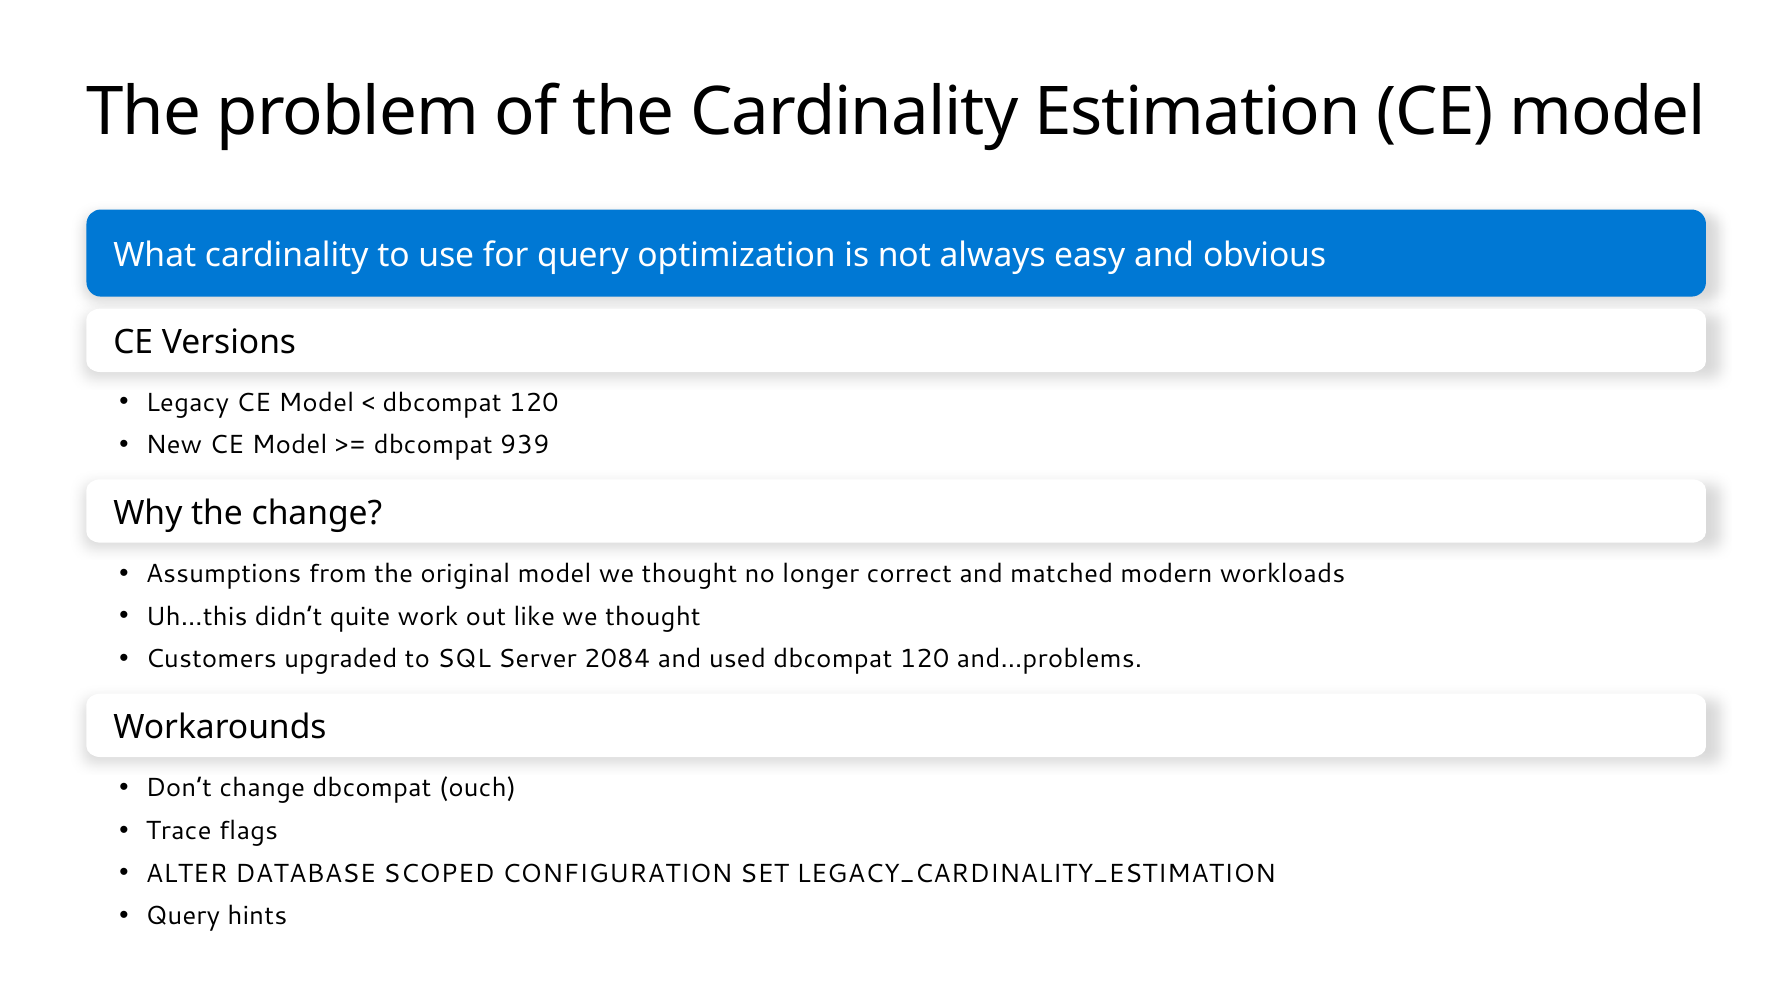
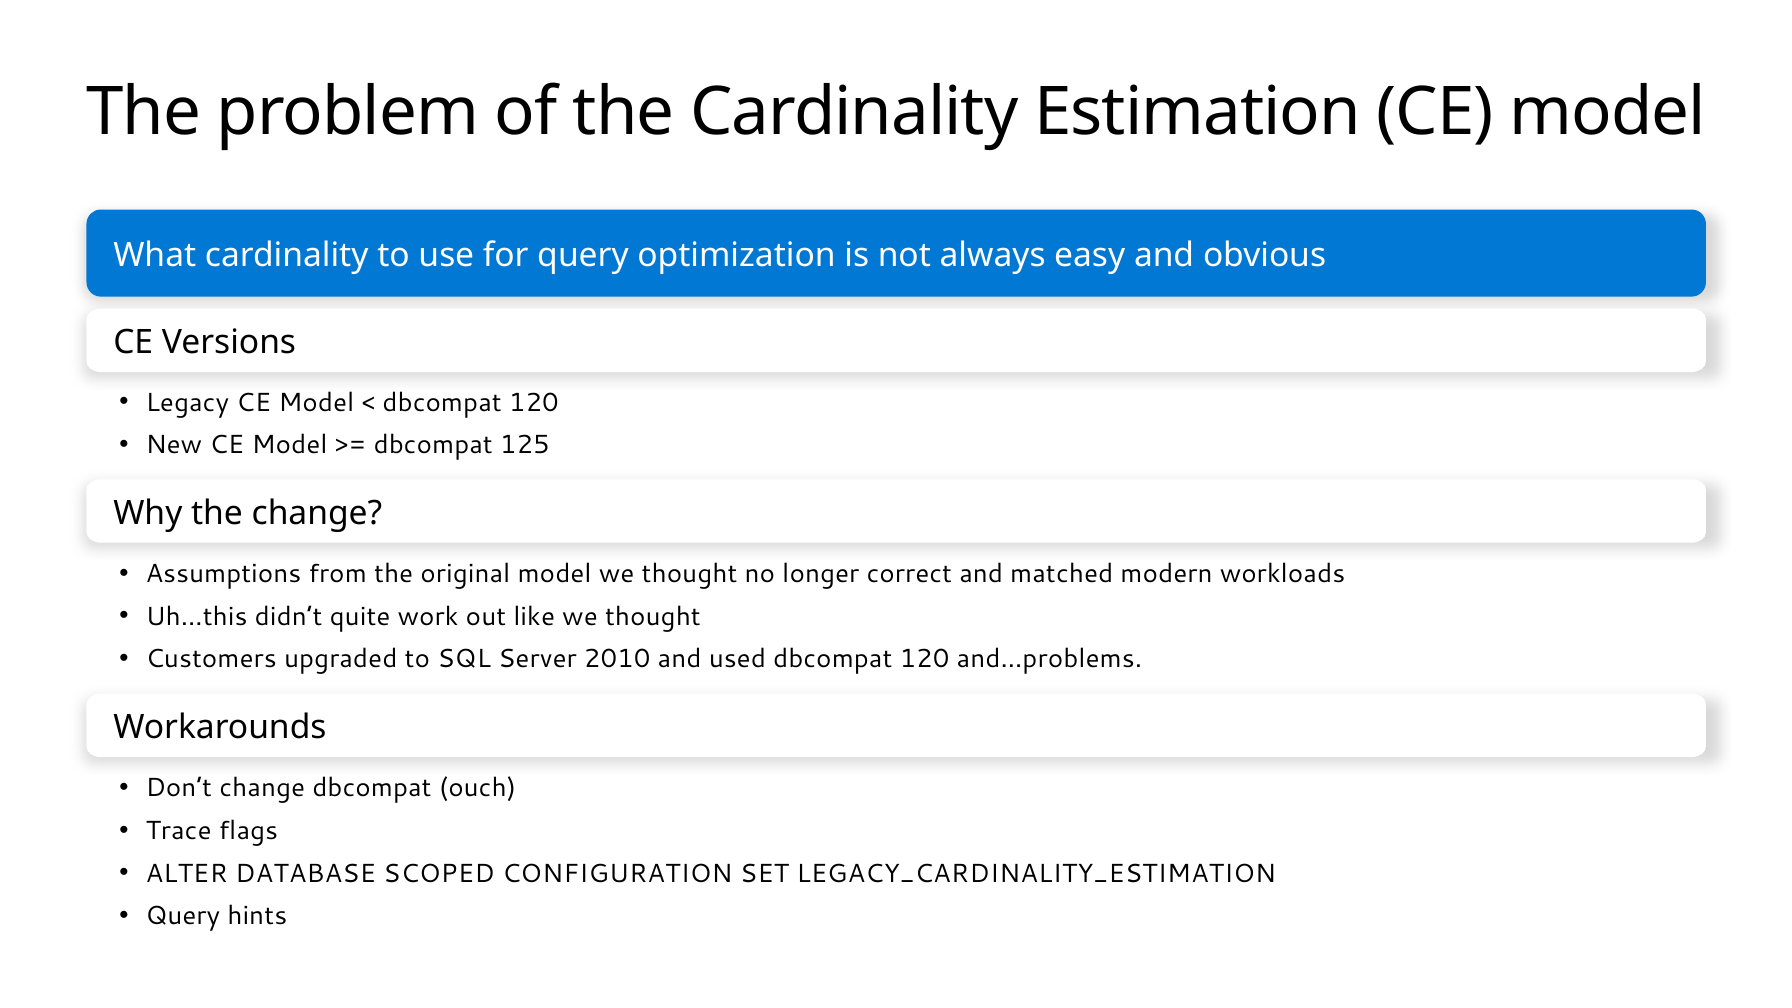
939: 939 -> 125
2084: 2084 -> 2010
